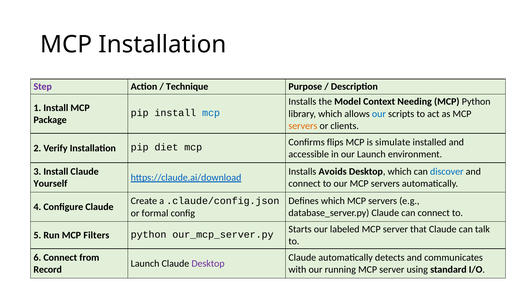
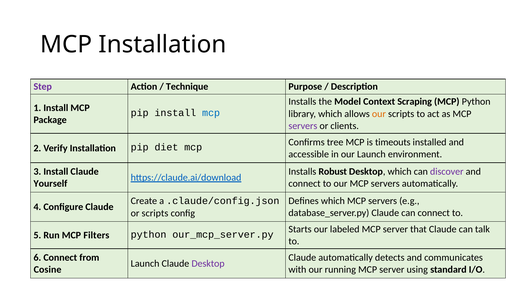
Needing: Needing -> Scraping
our at (379, 114) colour: blue -> orange
servers at (303, 126) colour: orange -> purple
flips: flips -> tree
simulate: simulate -> timeouts
Avoids: Avoids -> Robust
discover colour: blue -> purple
or formal: formal -> scripts
Record: Record -> Cosine
